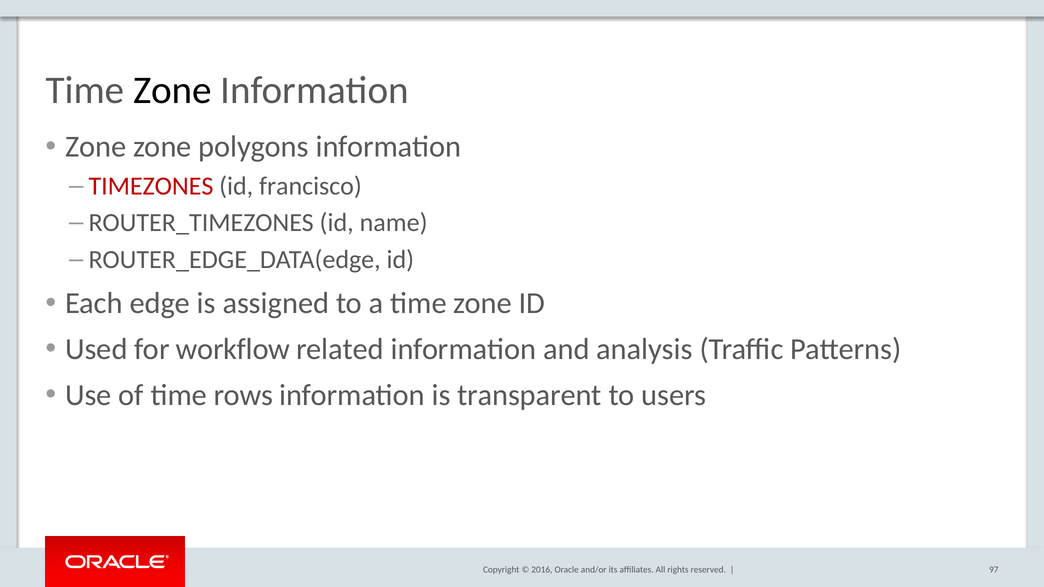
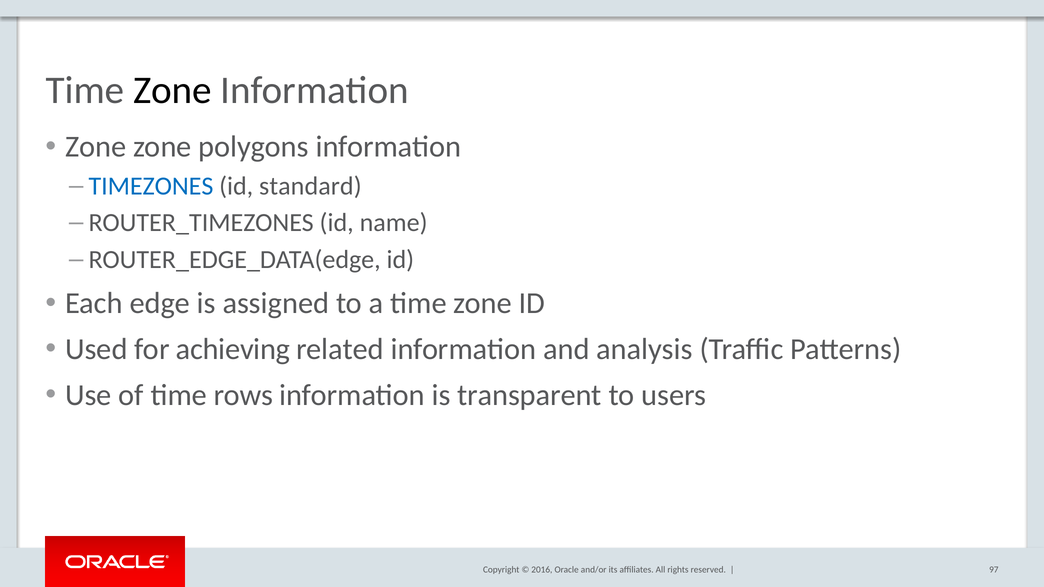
TIMEZONES colour: red -> blue
francisco: francisco -> standard
workflow: workflow -> achieving
